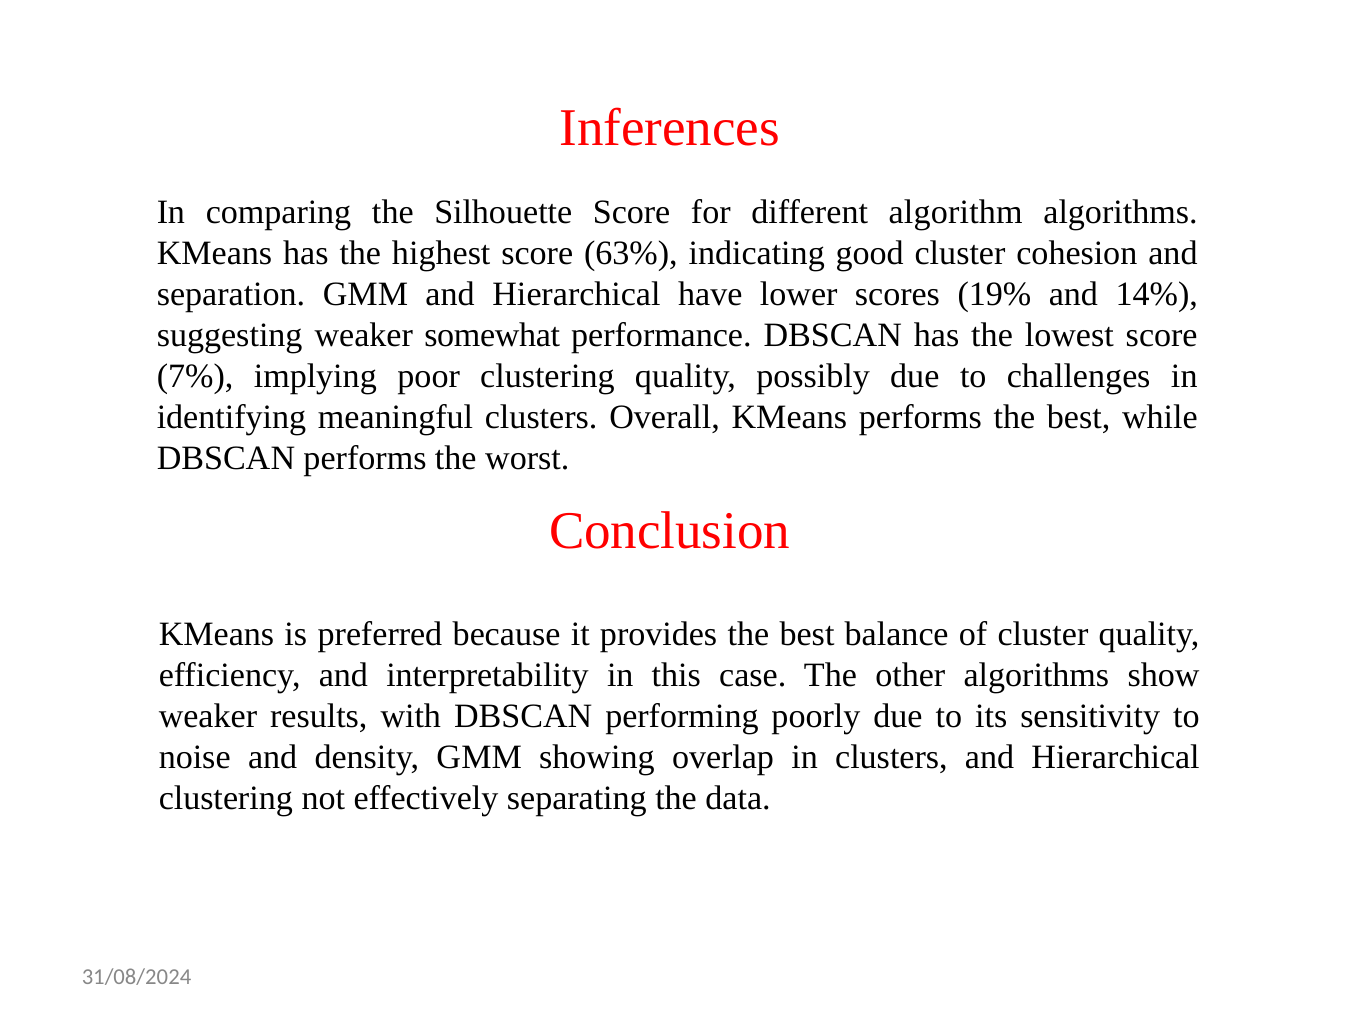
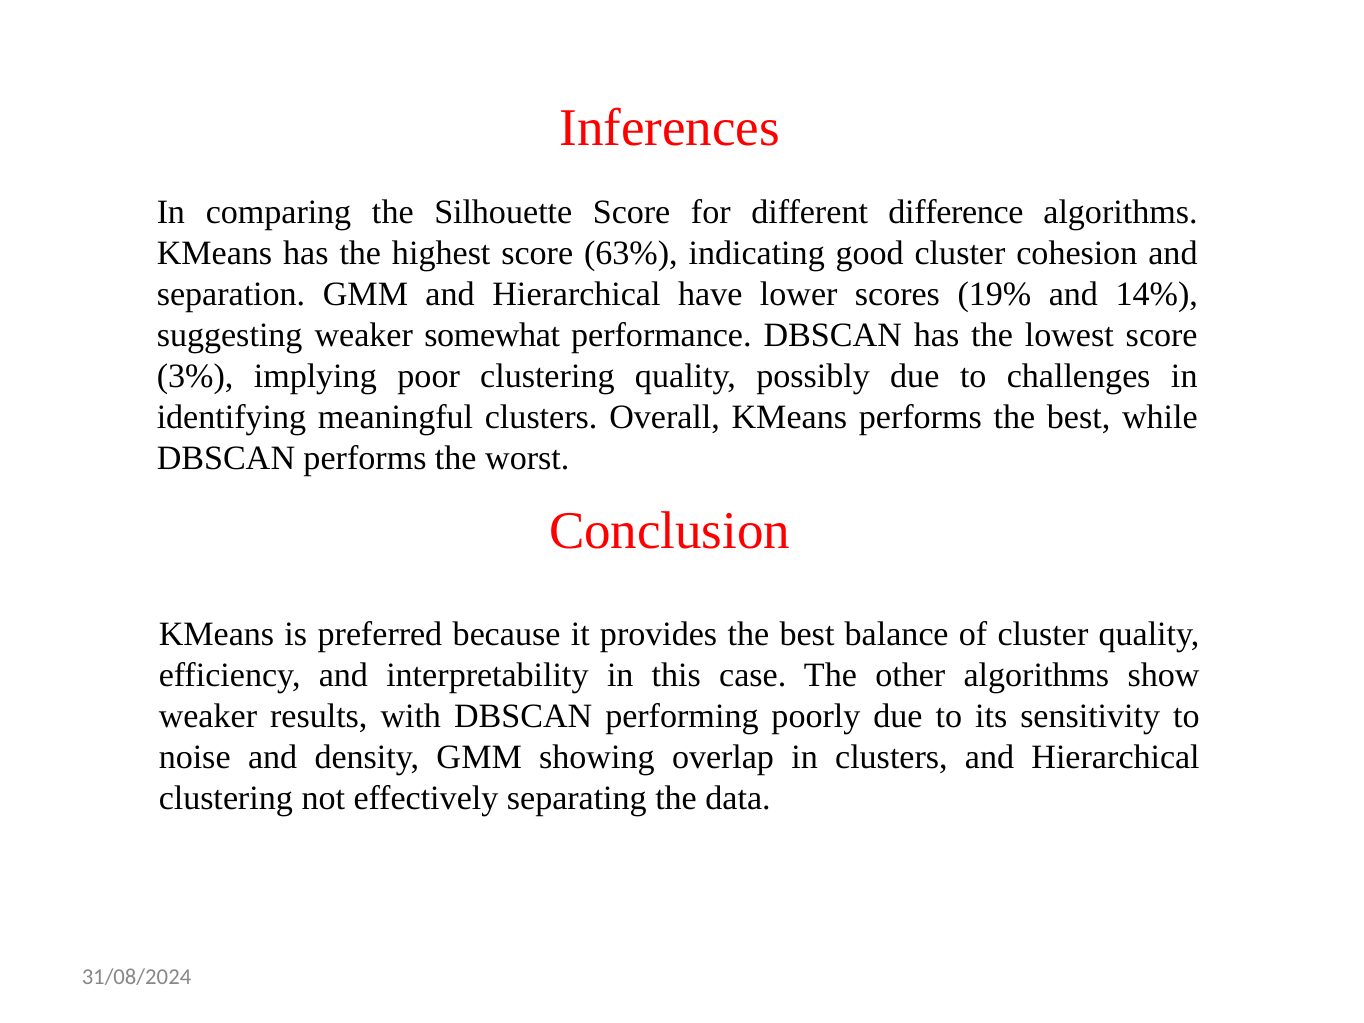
algorithm: algorithm -> difference
7%: 7% -> 3%
